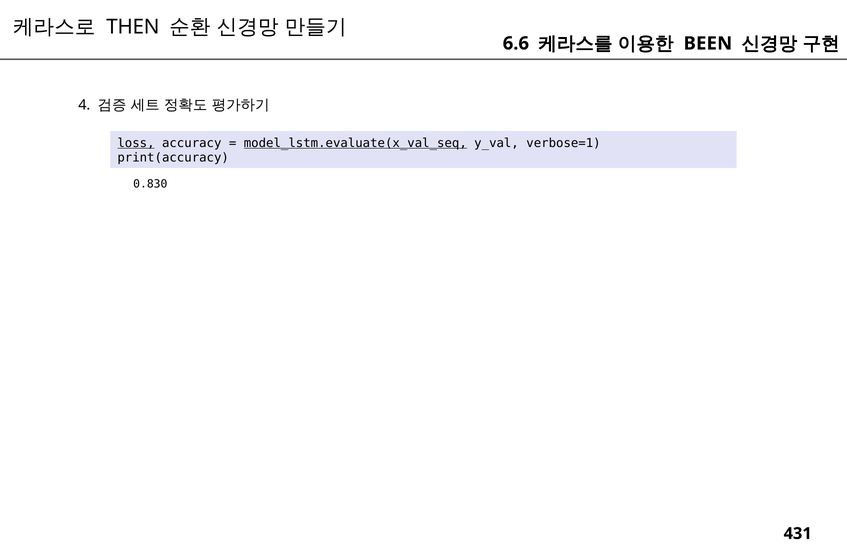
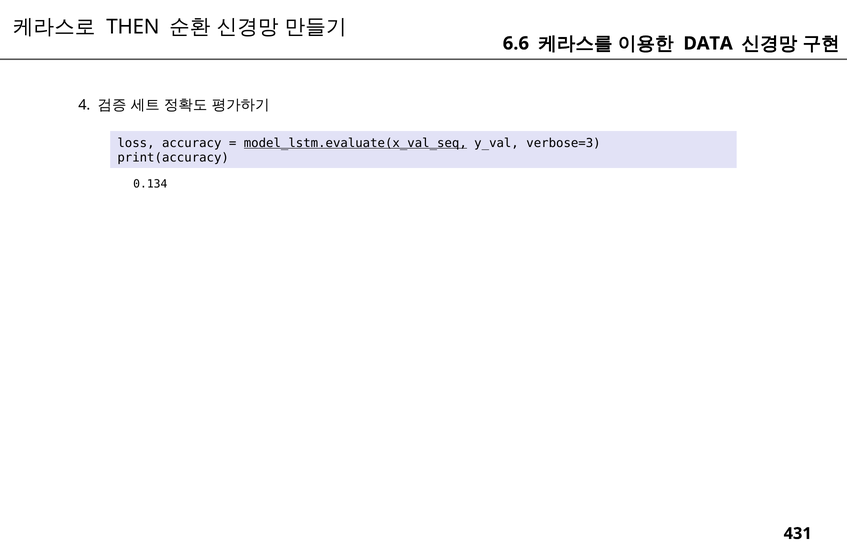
BEEN: BEEN -> DATA
loss underline: present -> none
verbose=1: verbose=1 -> verbose=3
0.830: 0.830 -> 0.134
